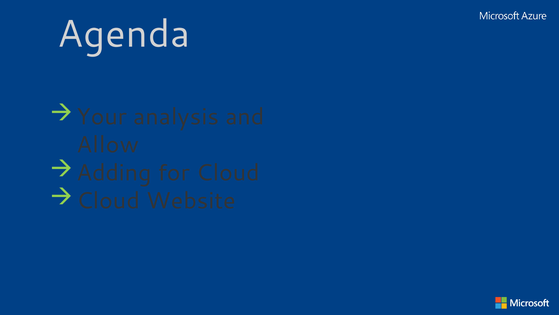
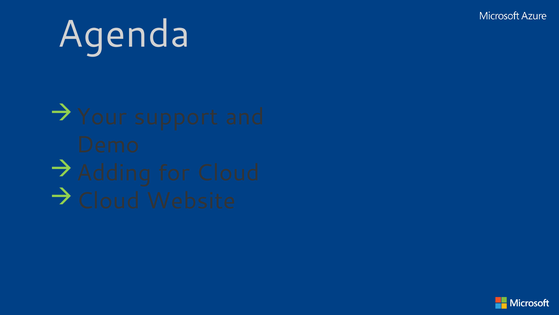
analysis: analysis -> support
Allow: Allow -> Demo
